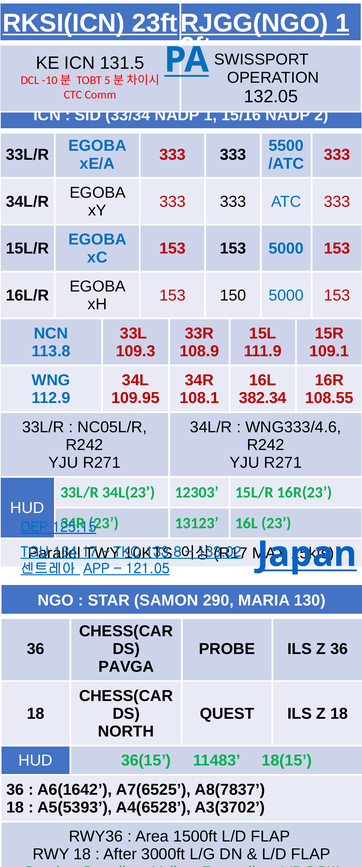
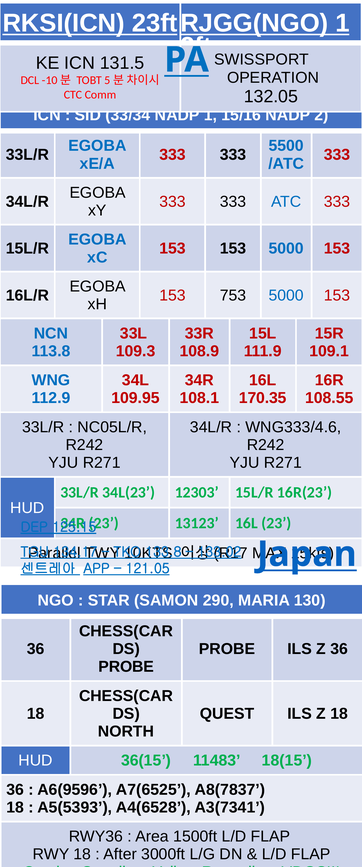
150: 150 -> 753
382.34: 382.34 -> 170.35
PAVGA at (126, 666): PAVGA -> PROBE
A6(1642: A6(1642 -> A6(9596
A3(3702: A3(3702 -> A3(7341
